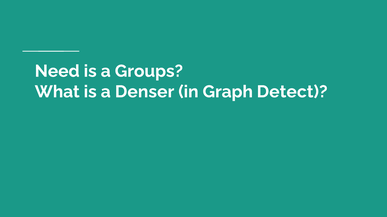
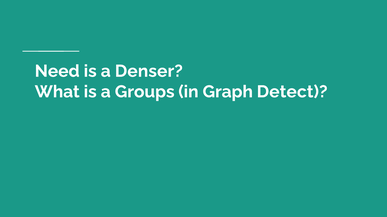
Groups: Groups -> Denser
Denser: Denser -> Groups
